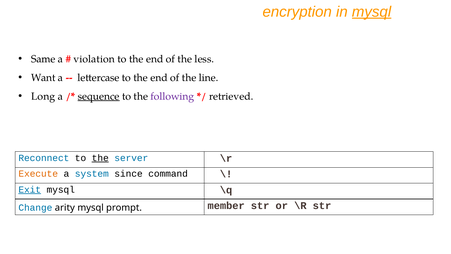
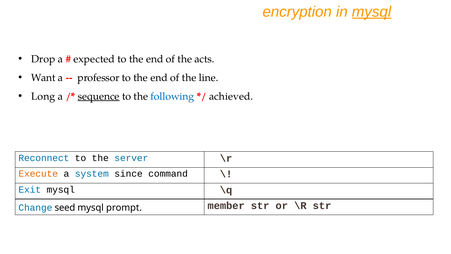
Same: Same -> Drop
violation: violation -> expected
less: less -> acts
lettercase: lettercase -> professor
following colour: purple -> blue
retrieved: retrieved -> achieved
the at (100, 158) underline: present -> none
Exit underline: present -> none
arity: arity -> seed
